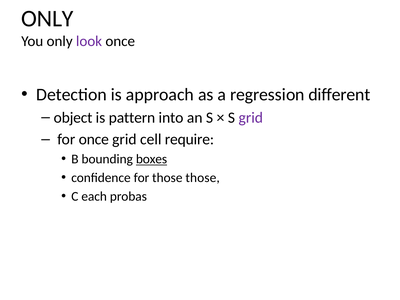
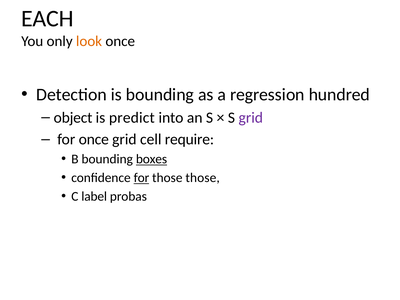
ONLY at (47, 19): ONLY -> EACH
look colour: purple -> orange
is approach: approach -> bounding
different: different -> hundred
pattern: pattern -> predict
for at (141, 178) underline: none -> present
each: each -> label
